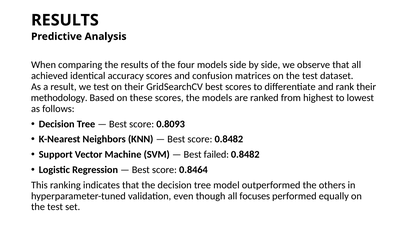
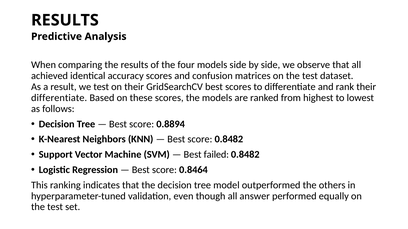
methodology at (59, 98): methodology -> differentiate
0.8093: 0.8093 -> 0.8894
focuses: focuses -> answer
